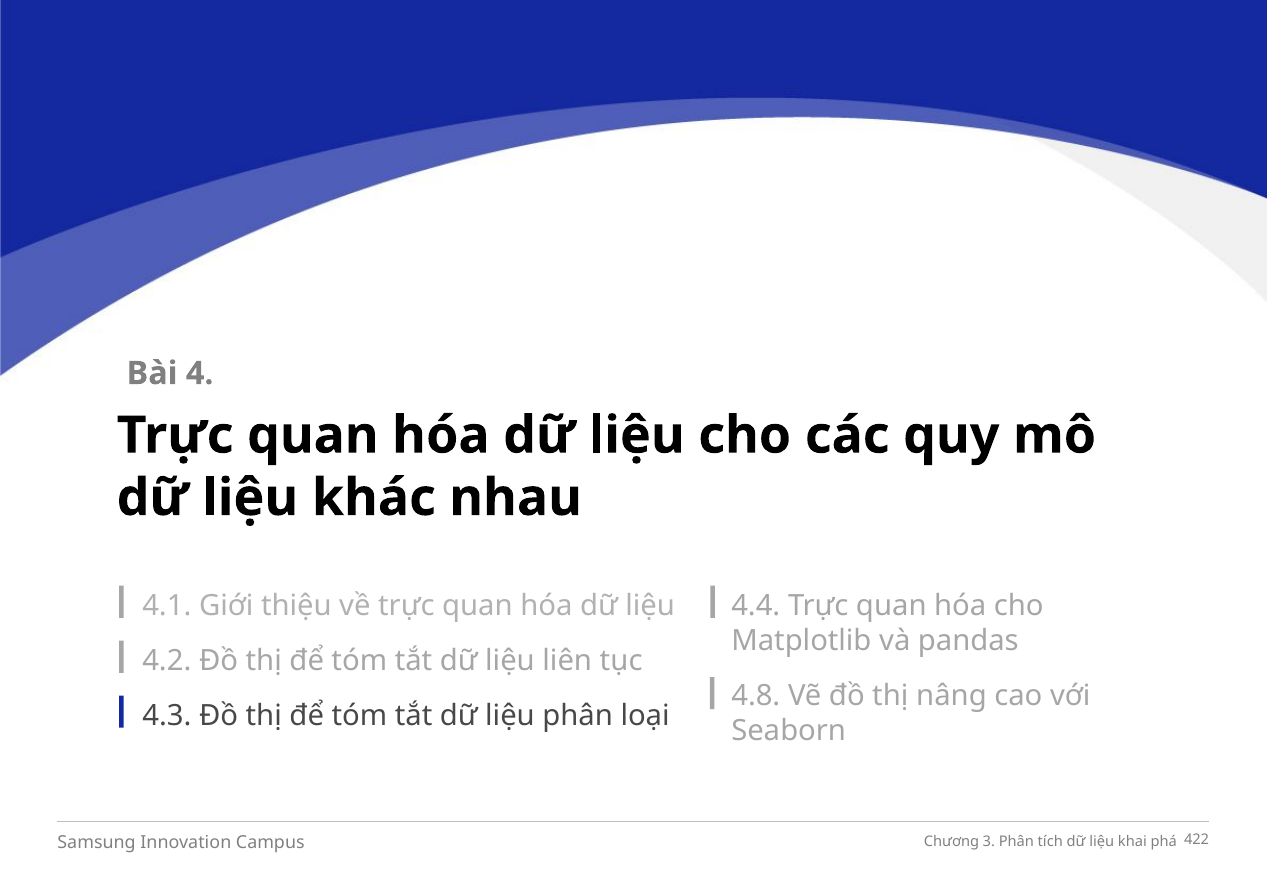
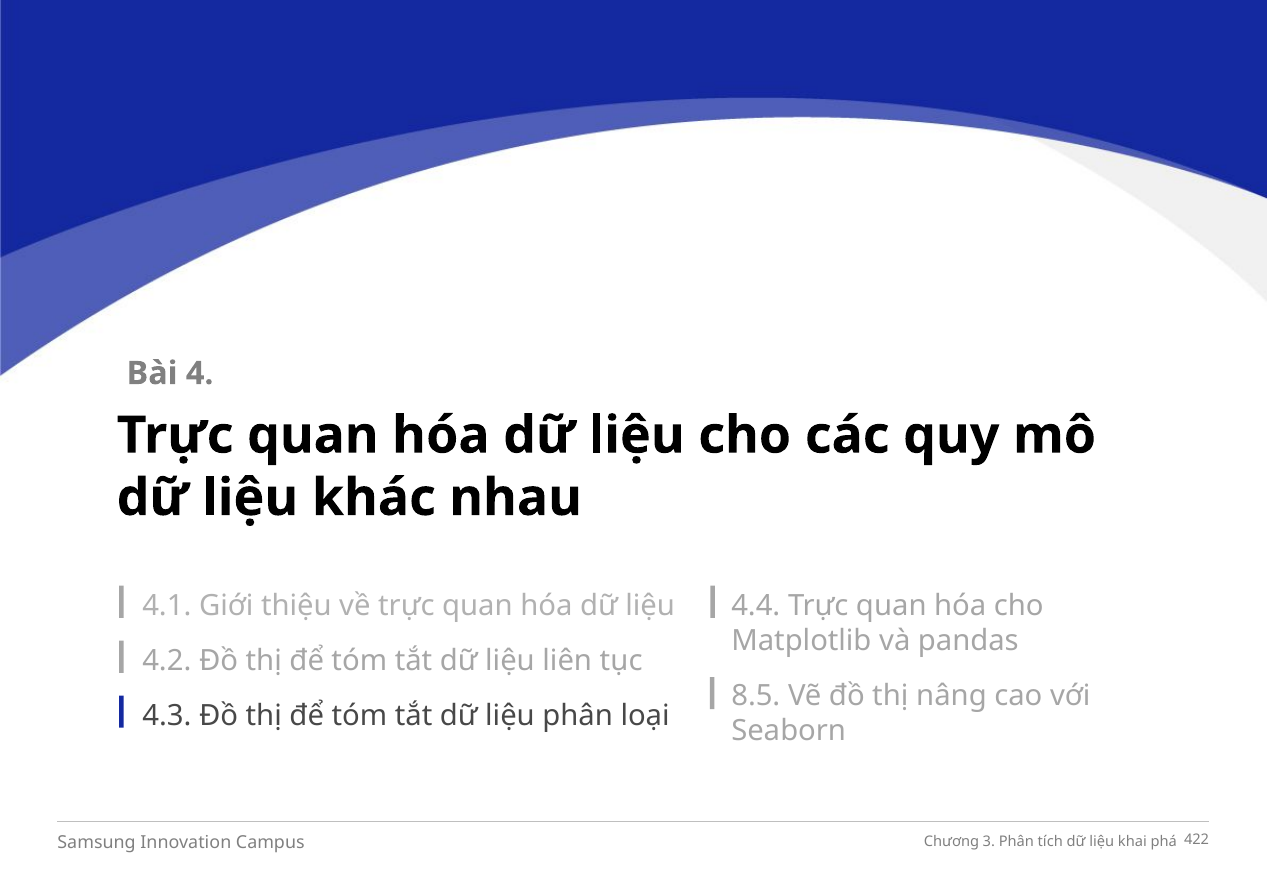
4.8: 4.8 -> 8.5
